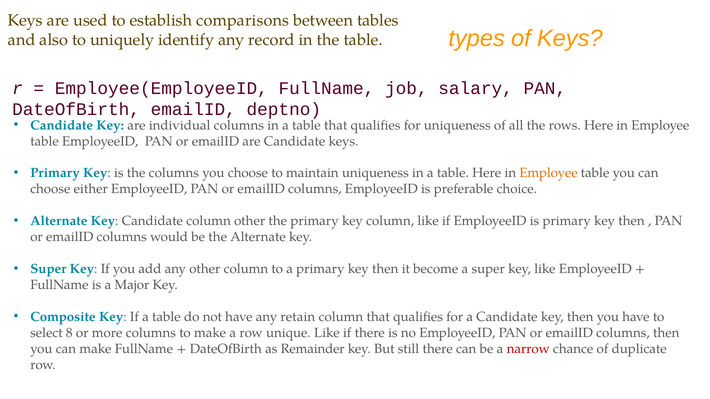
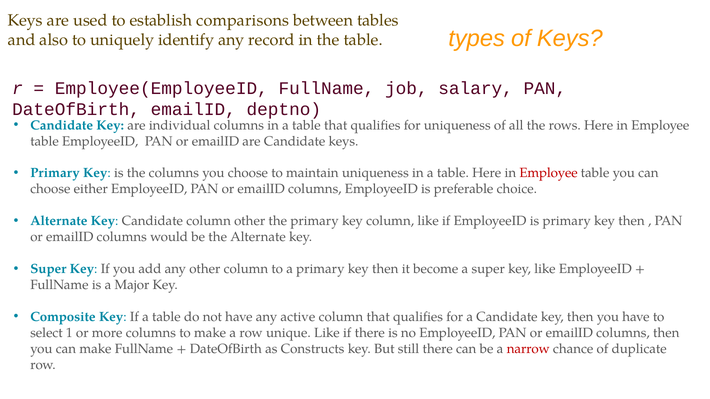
Employee at (549, 173) colour: orange -> red
retain: retain -> active
8: 8 -> 1
Remainder: Remainder -> Constructs
